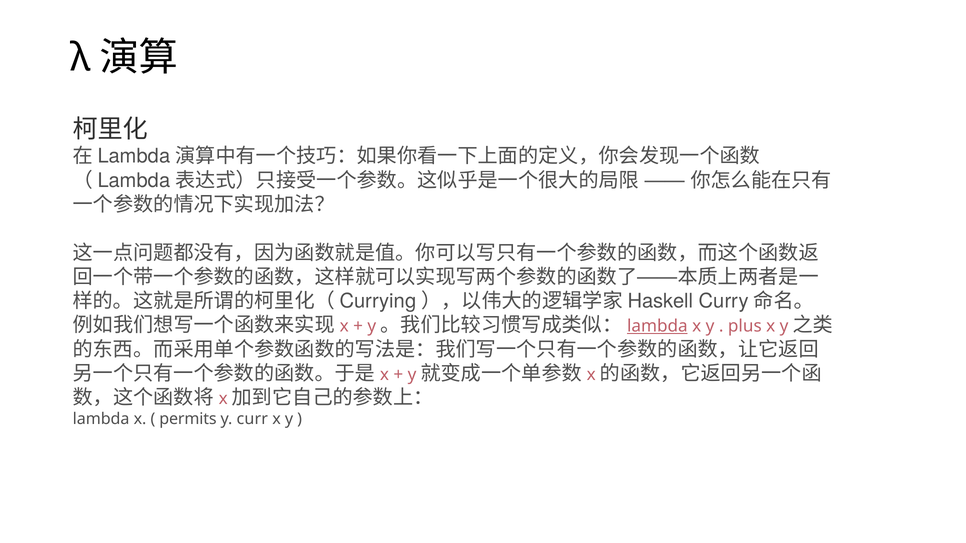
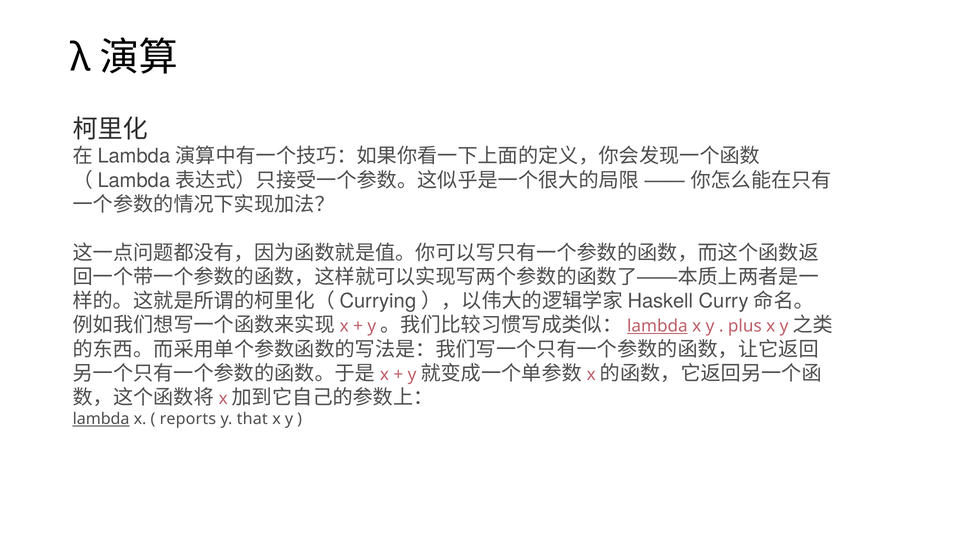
lambda at (101, 419) underline: none -> present
permits: permits -> reports
curr: curr -> that
